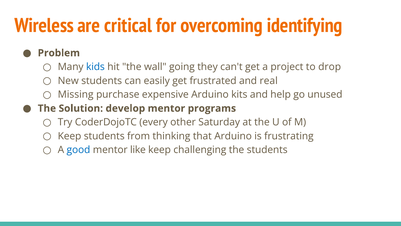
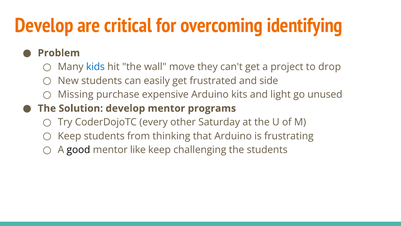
Wireless at (44, 25): Wireless -> Develop
going: going -> move
real: real -> side
help: help -> light
good colour: blue -> black
